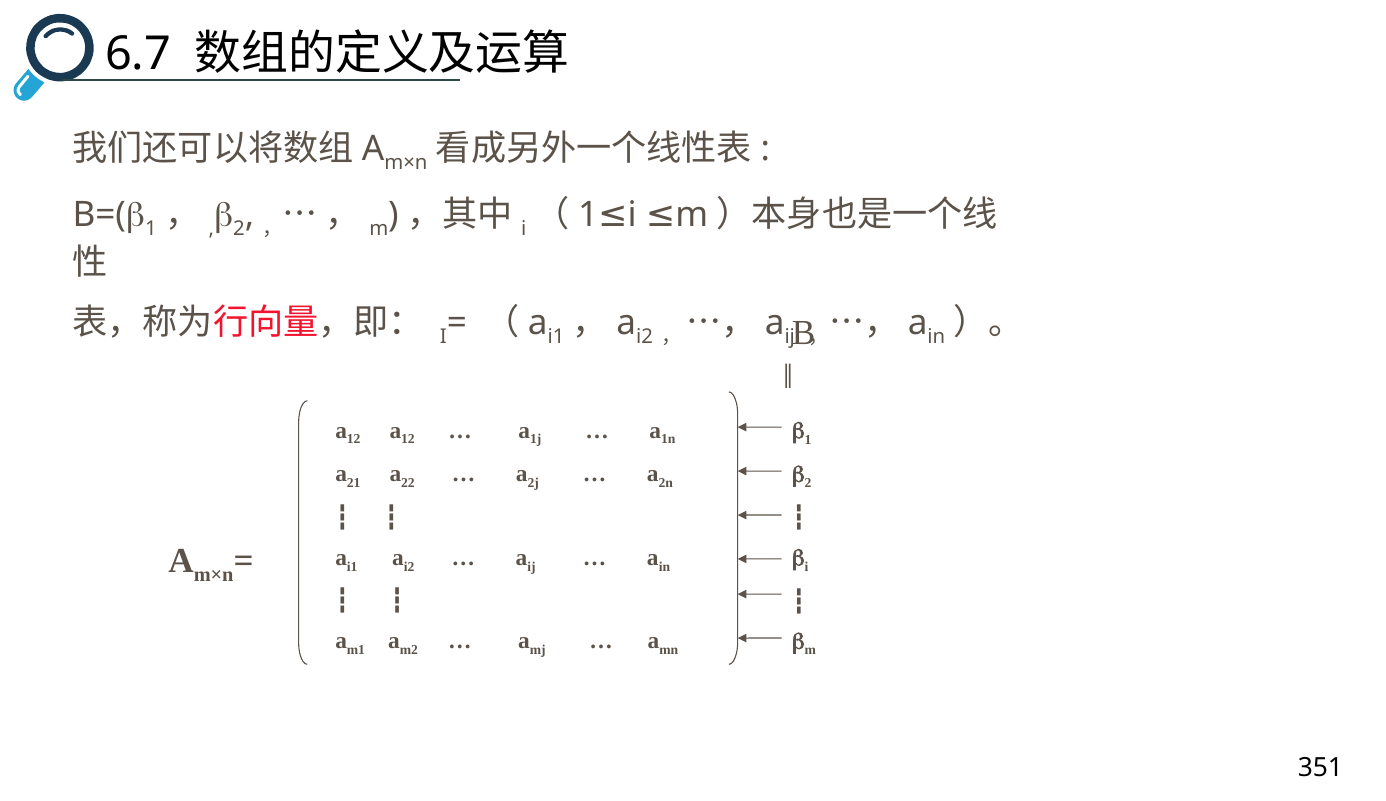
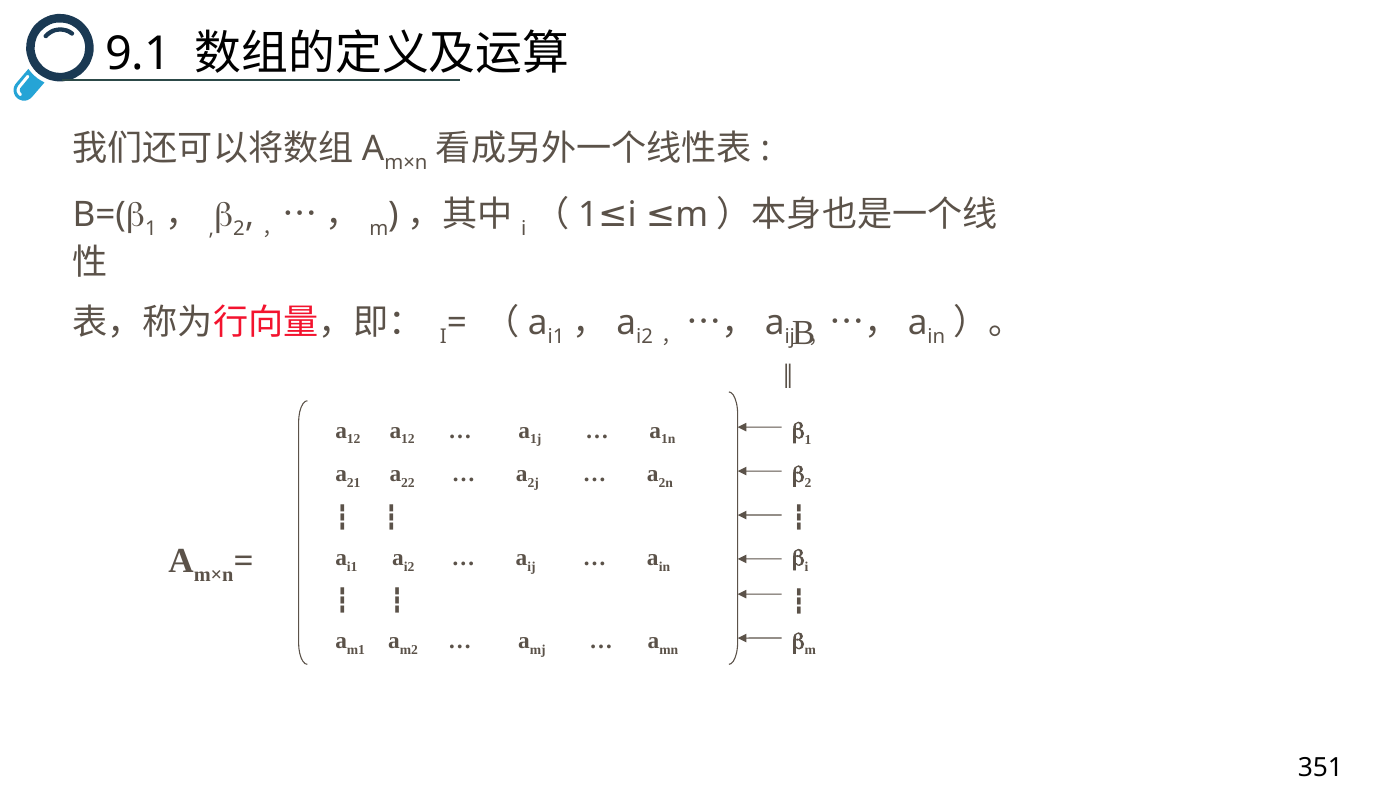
6.7: 6.7 -> 9.1
